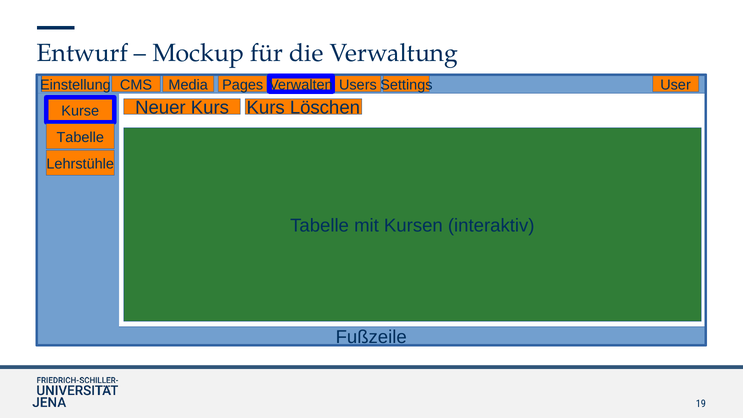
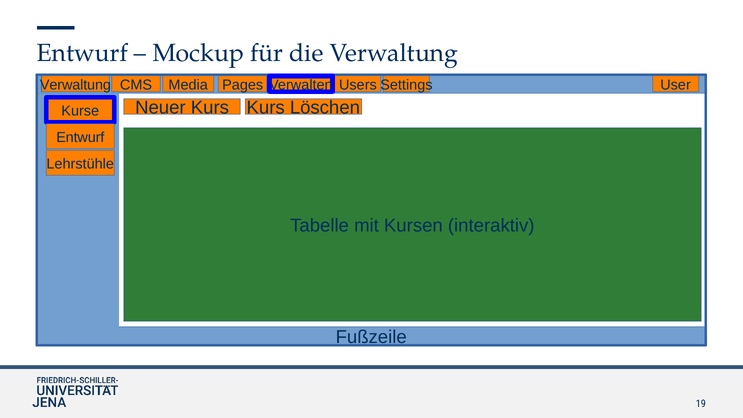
Einstellung at (75, 85): Einstellung -> Verwaltung
Tabelle at (80, 137): Tabelle -> Entwurf
